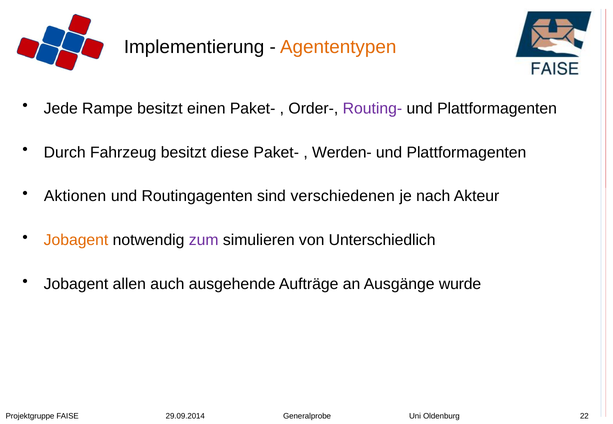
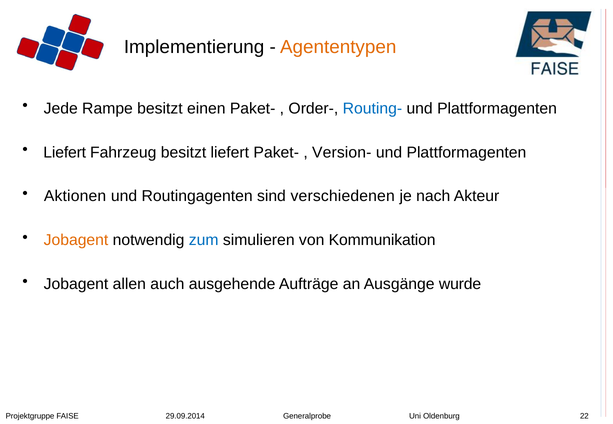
Routing- colour: purple -> blue
Durch at (65, 152): Durch -> Liefert
besitzt diese: diese -> liefert
Werden-: Werden- -> Version-
zum colour: purple -> blue
Unterschiedlich: Unterschiedlich -> Kommunikation
